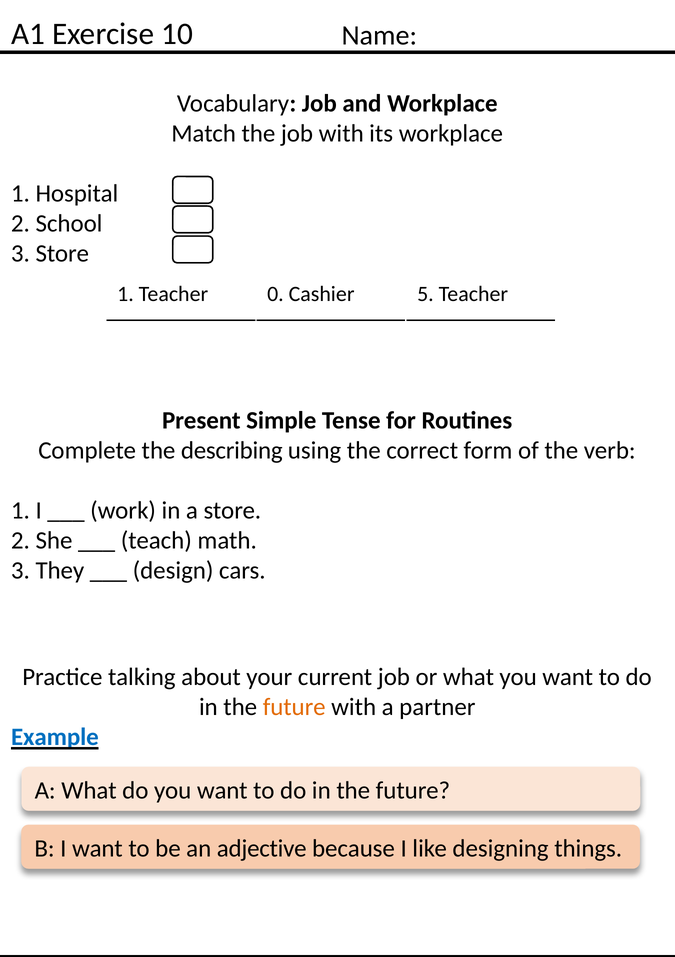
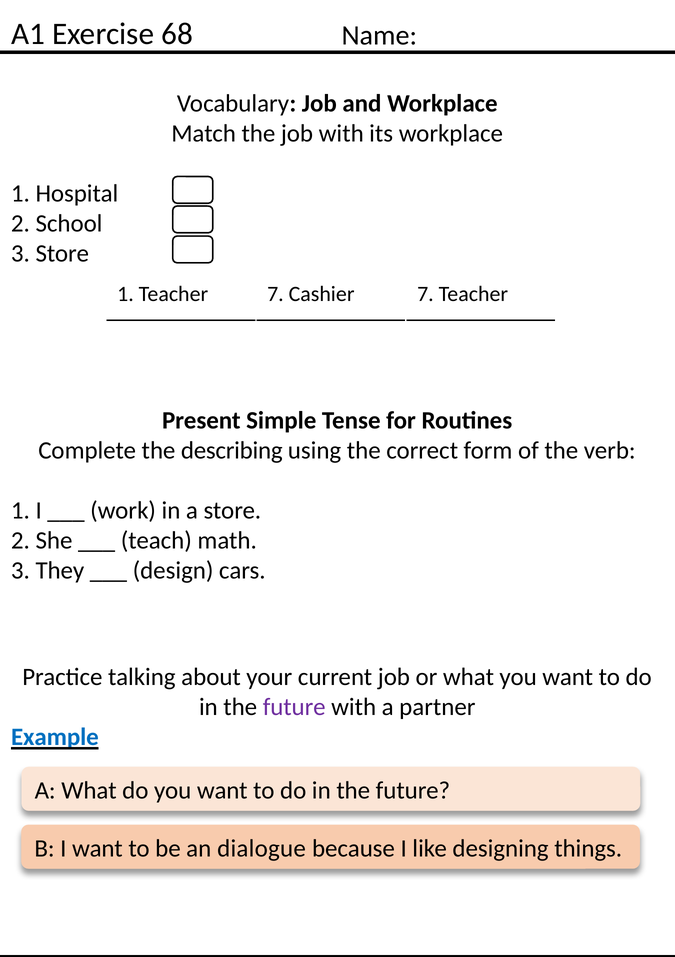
10: 10 -> 68
Teacher 0: 0 -> 7
Cashier 5: 5 -> 7
future at (294, 707) colour: orange -> purple
adjective: adjective -> dialogue
